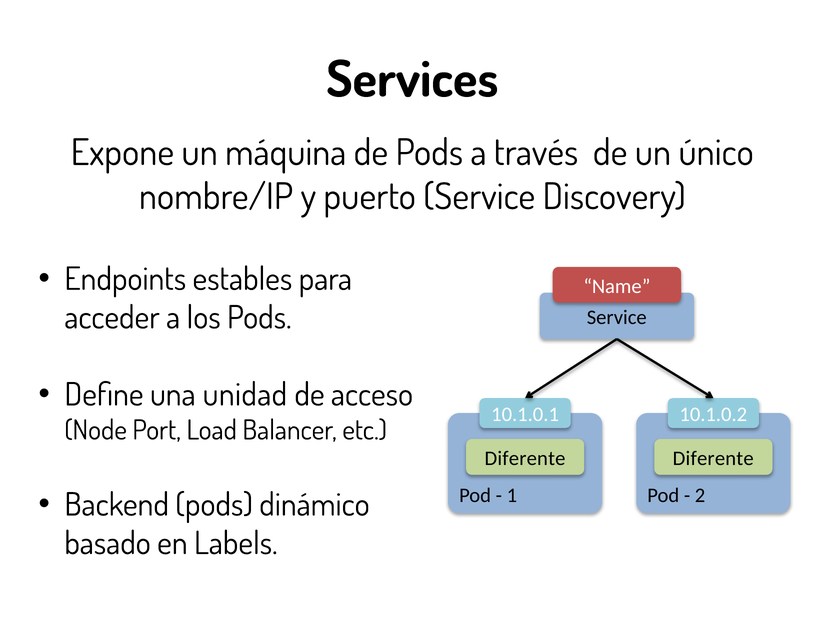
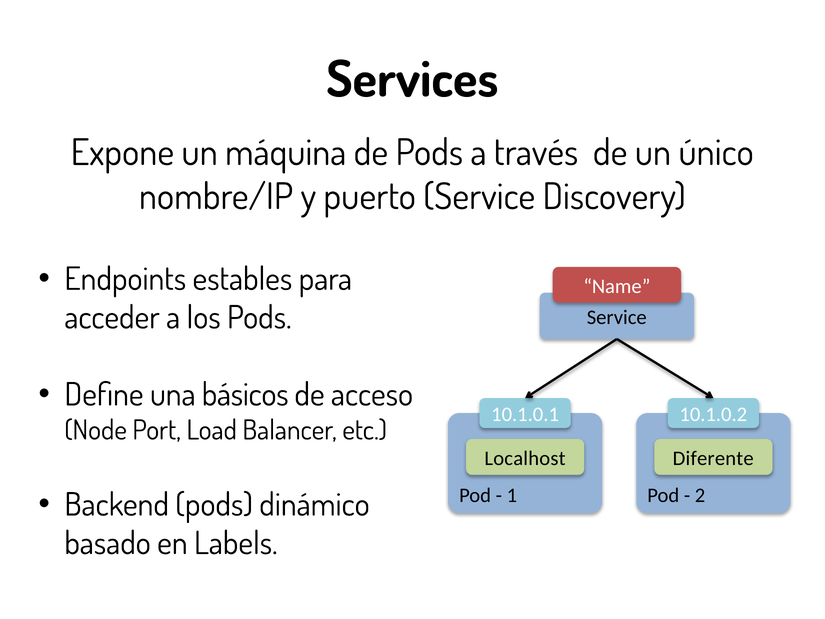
unidad: unidad -> básicos
Diferente at (525, 458): Diferente -> Localhost
